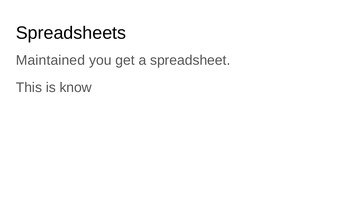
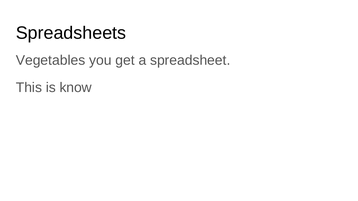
Maintained: Maintained -> Vegetables
